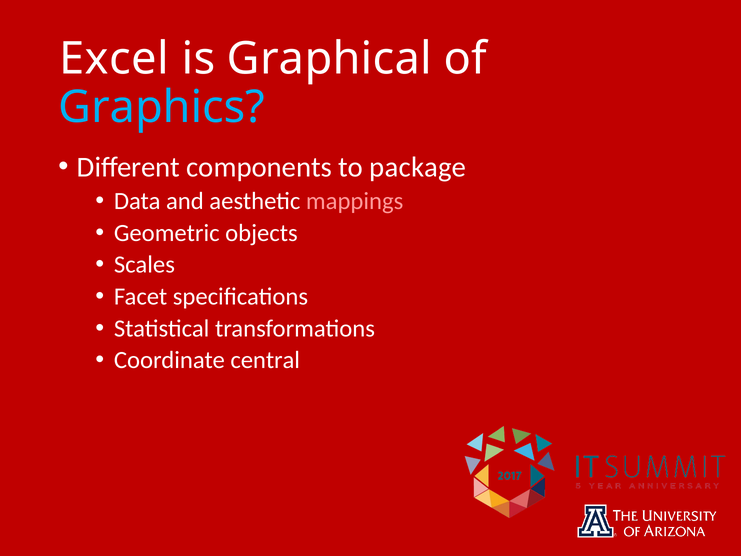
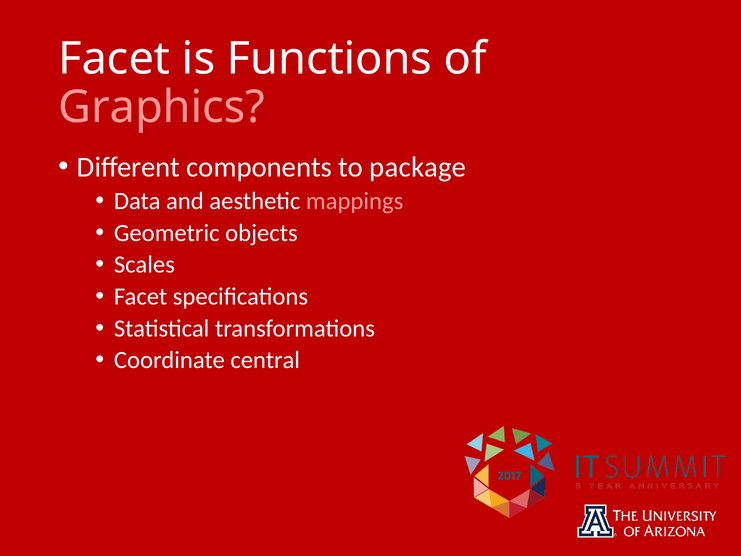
Excel at (114, 59): Excel -> Facet
Graphical: Graphical -> Functions
Graphics colour: light blue -> pink
